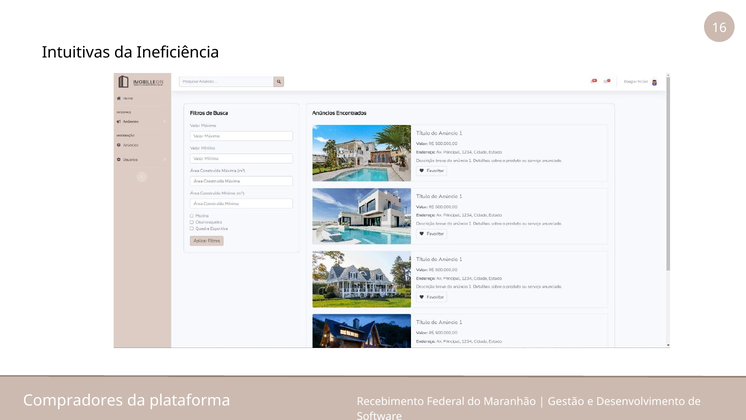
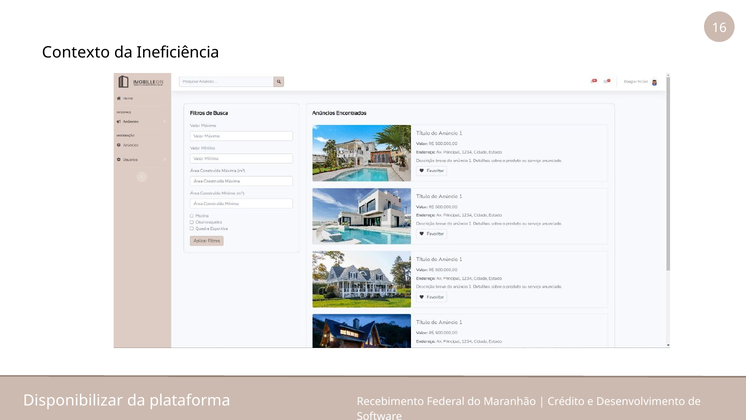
Intuitivas: Intuitivas -> Contexto
Compradores: Compradores -> Disponibilizar
Gestão: Gestão -> Crédito
